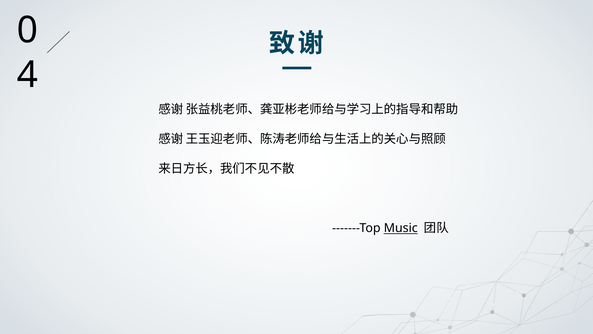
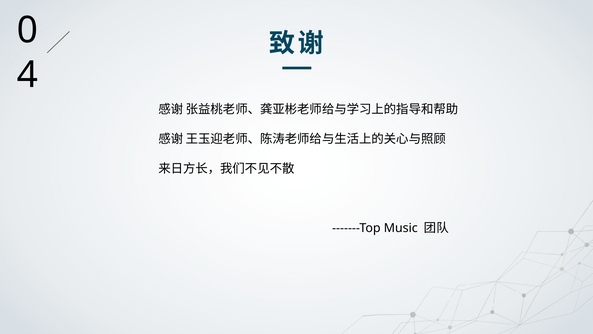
Music underline: present -> none
